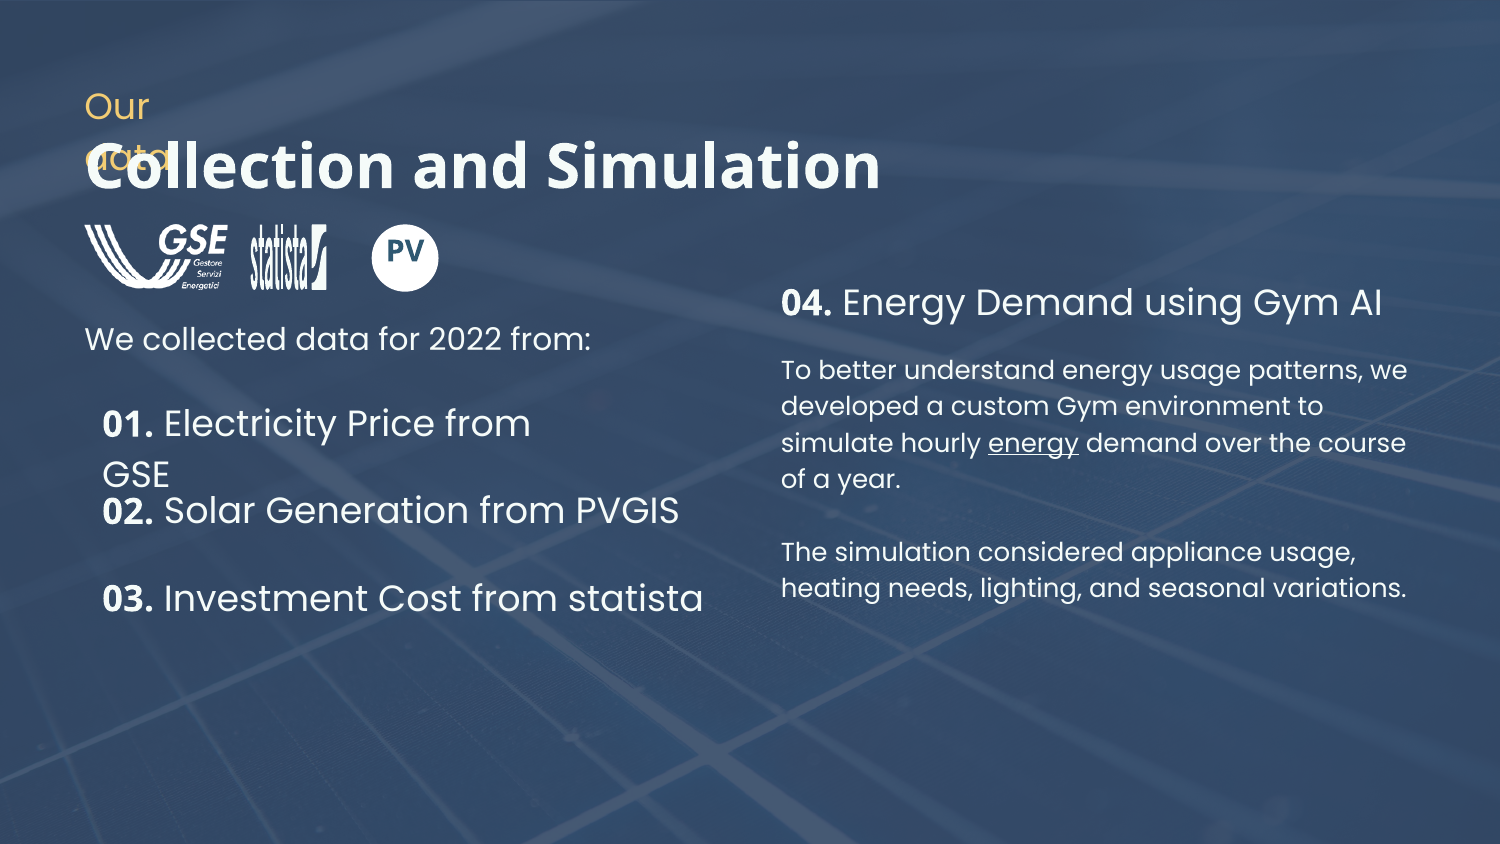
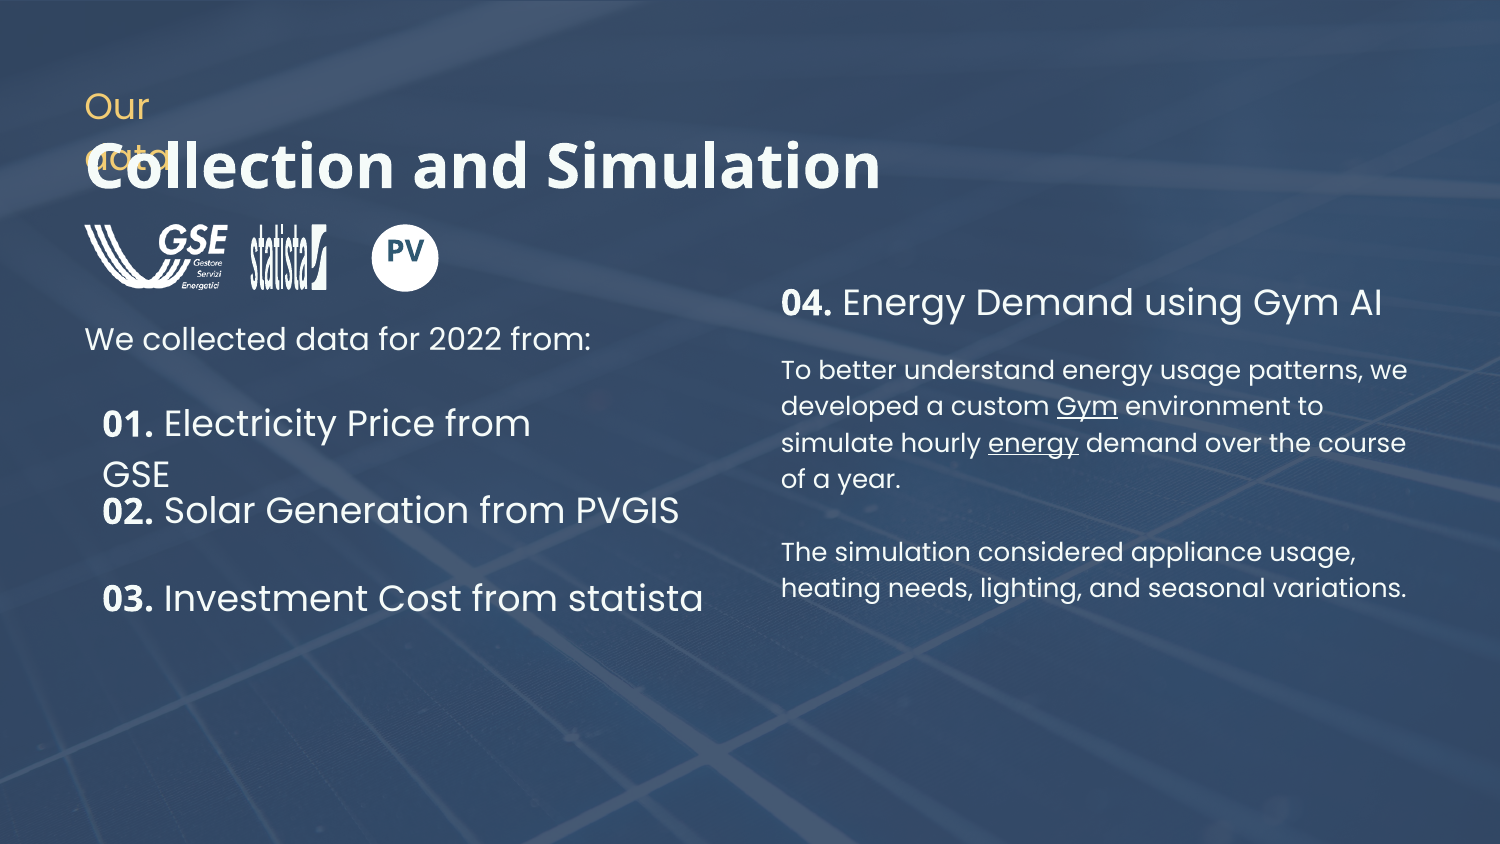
Gym at (1087, 407) underline: none -> present
